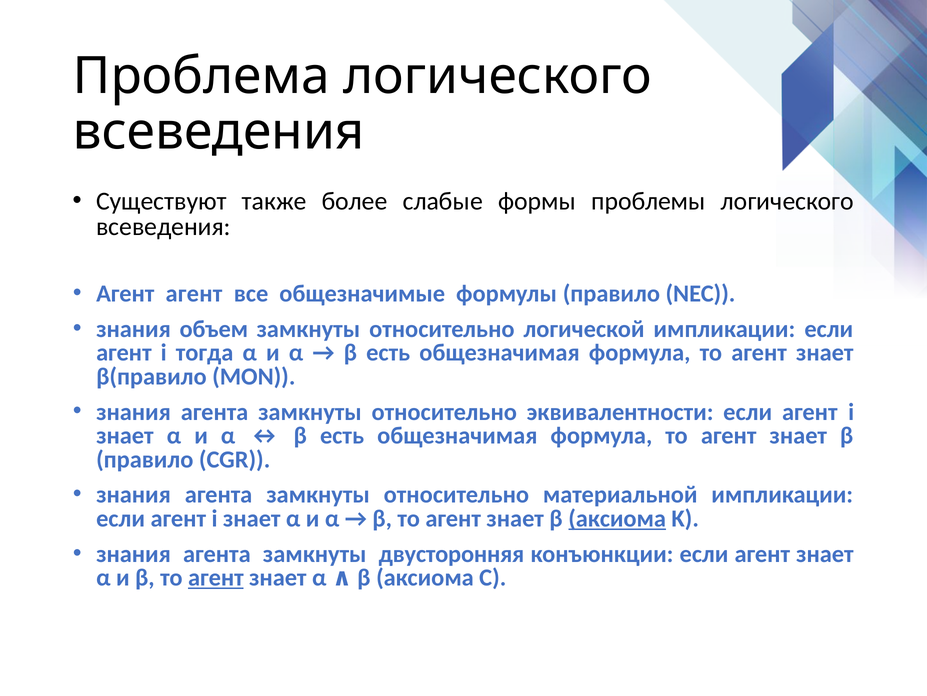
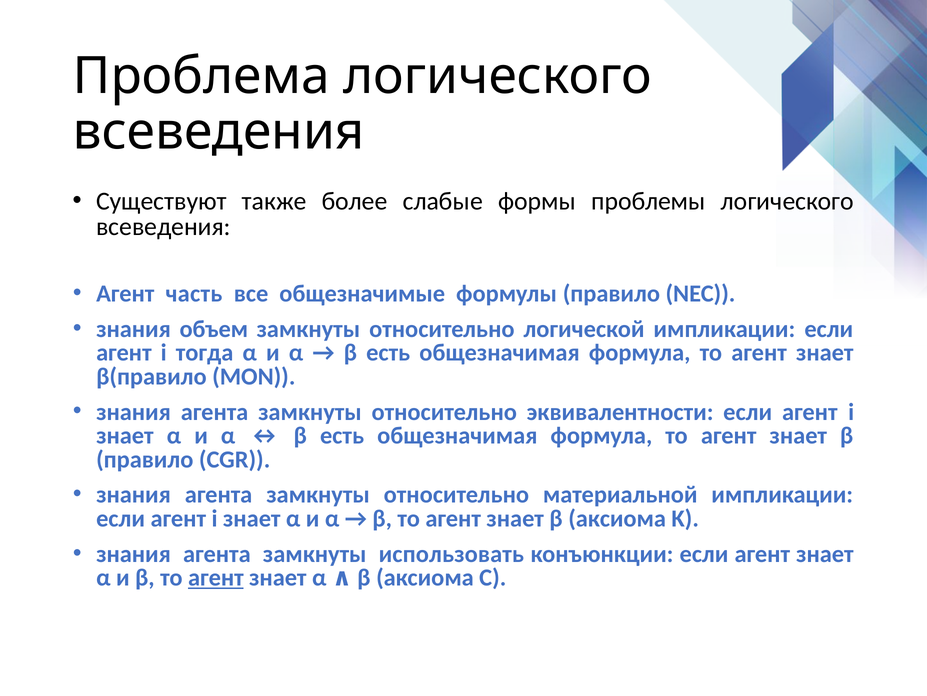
Агент агент: агент -> часть
аксиома at (617, 518) underline: present -> none
двусторонняя: двусторонняя -> использовать
